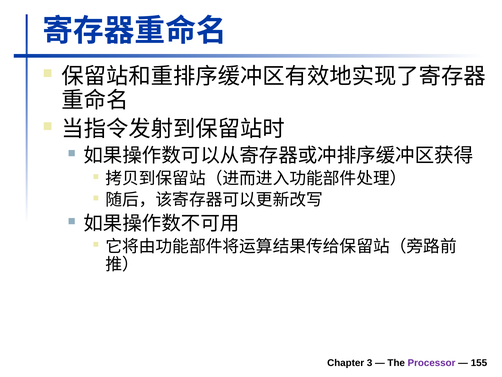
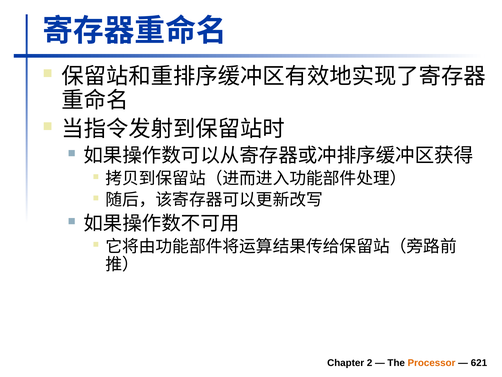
3: 3 -> 2
Processor colour: purple -> orange
155: 155 -> 621
